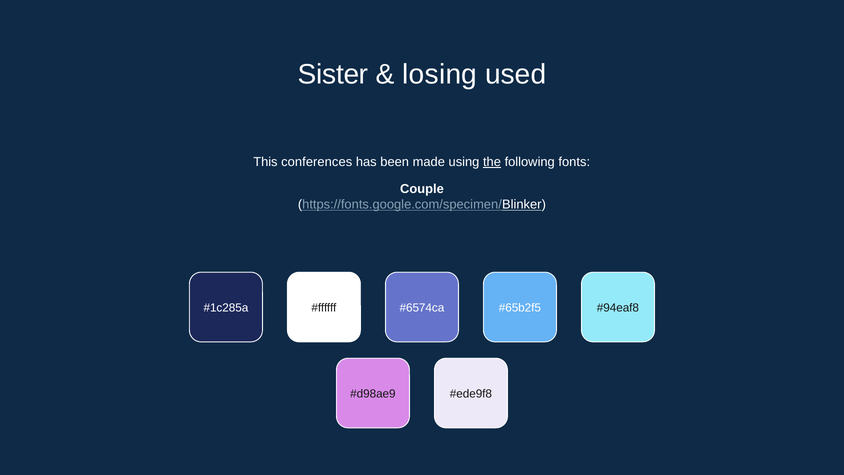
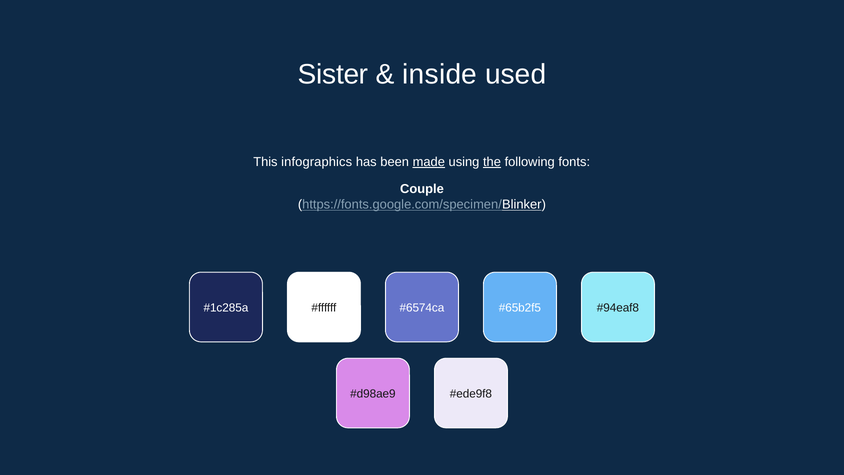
losing: losing -> inside
conferences: conferences -> infographics
made underline: none -> present
